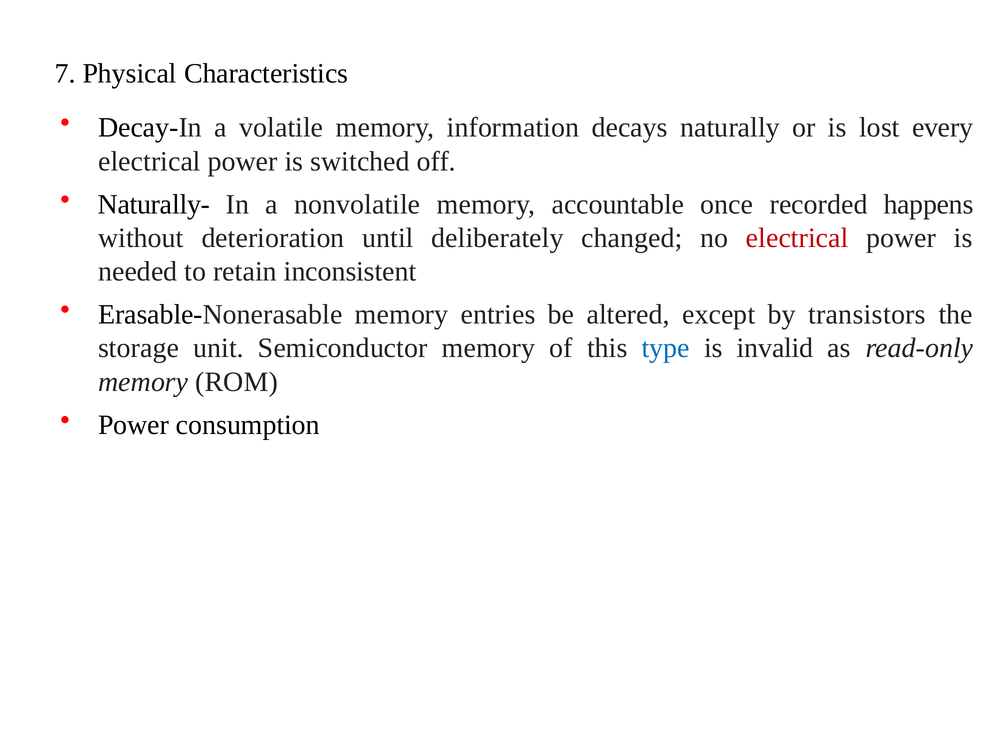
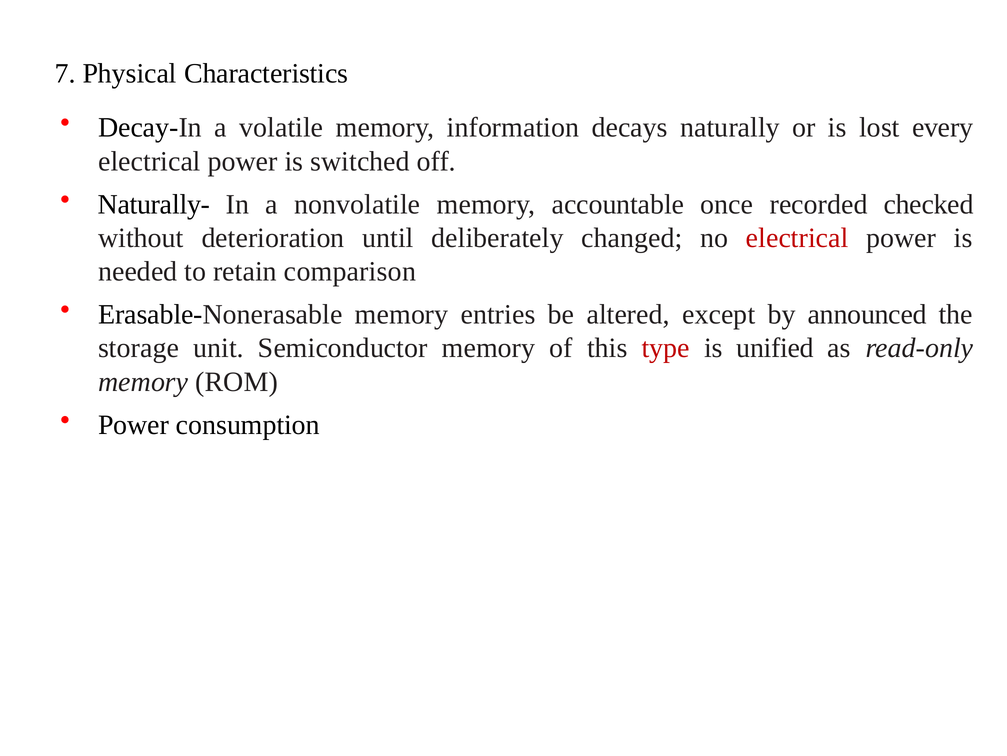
happens: happens -> checked
inconsistent: inconsistent -> comparison
transistors: transistors -> announced
type colour: blue -> red
invalid: invalid -> unified
